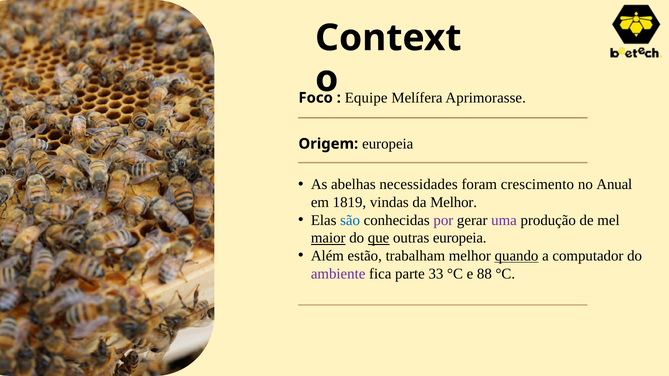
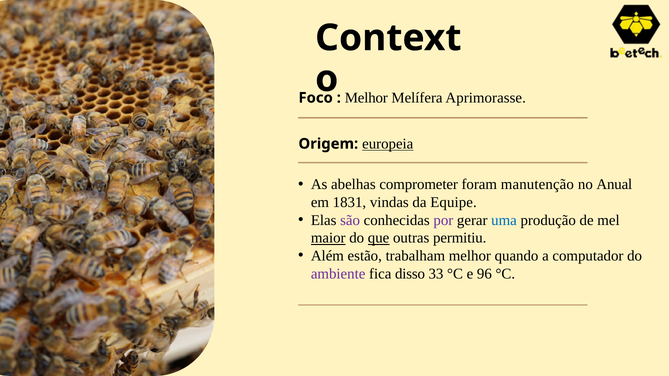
Equipe at (366, 98): Equipe -> Melhor
europeia at (388, 144) underline: none -> present
necessidades: necessidades -> comprometer
crescimento: crescimento -> manutenção
1819: 1819 -> 1831
da Melhor: Melhor -> Equipe
são colour: blue -> purple
uma colour: purple -> blue
outras europeia: europeia -> permitiu
quando underline: present -> none
parte: parte -> disso
88: 88 -> 96
